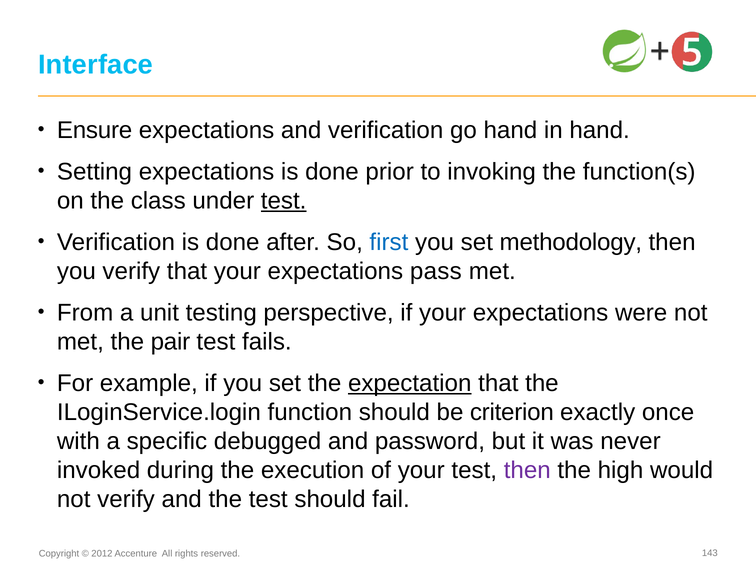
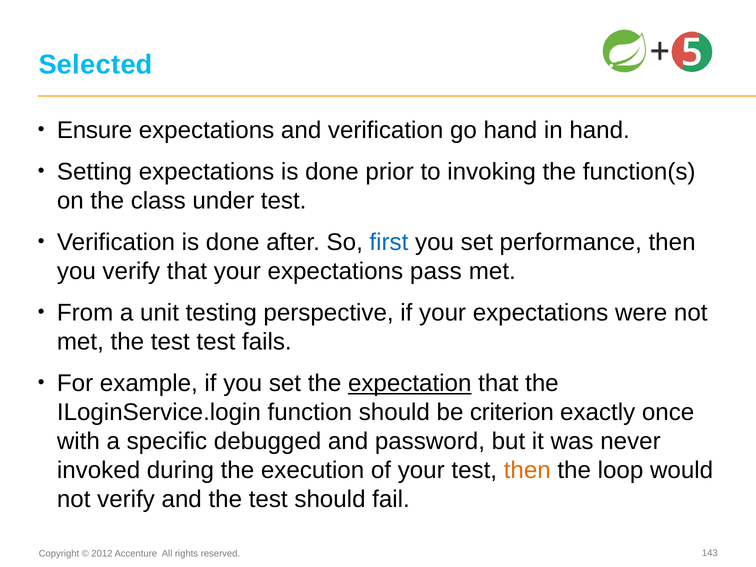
Interface: Interface -> Selected
test at (284, 201) underline: present -> none
methodology: methodology -> performance
met the pair: pair -> test
then at (527, 470) colour: purple -> orange
high: high -> loop
